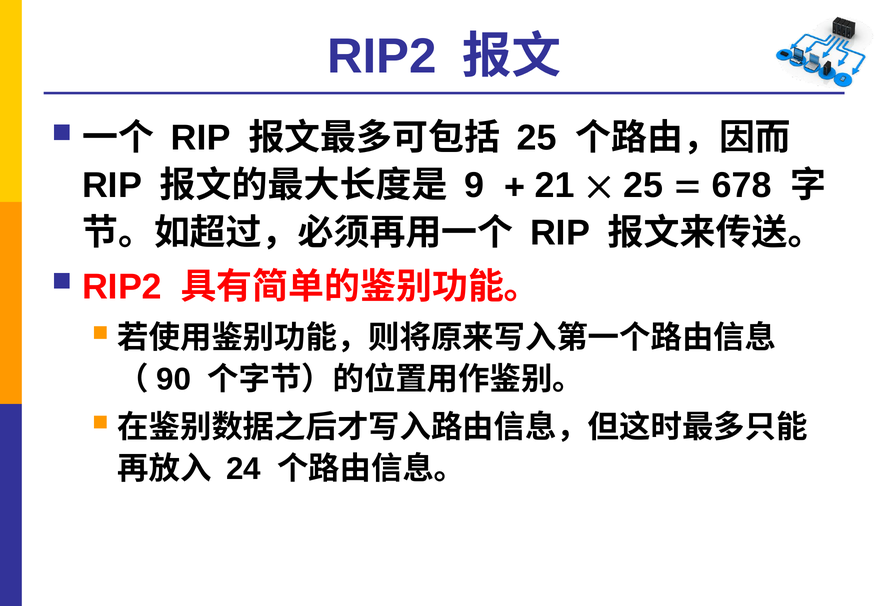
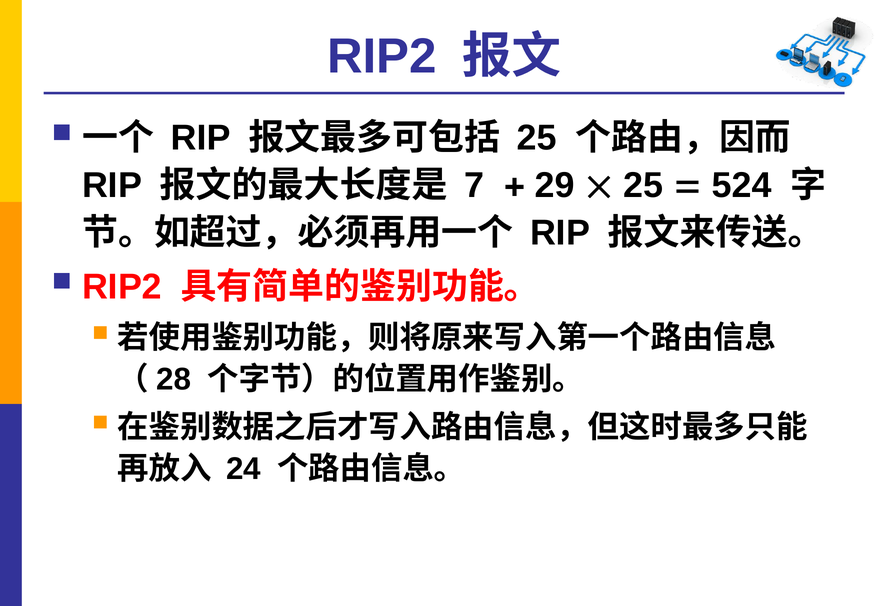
9: 9 -> 7
21: 21 -> 29
678: 678 -> 524
90: 90 -> 28
